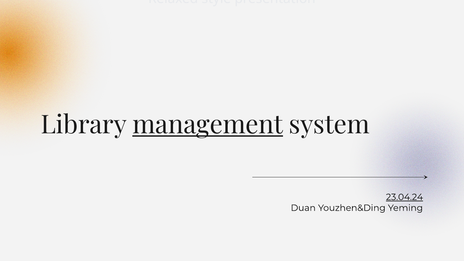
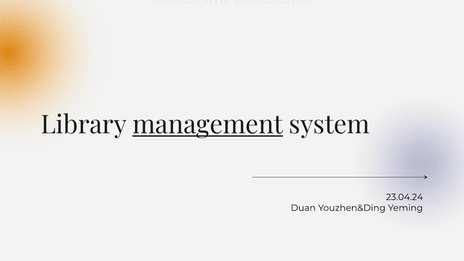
23.04.24 underline: present -> none
